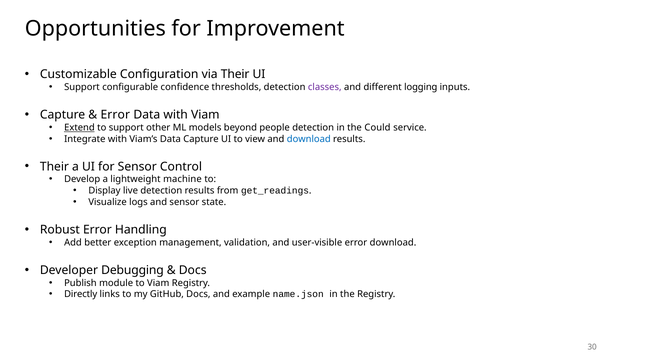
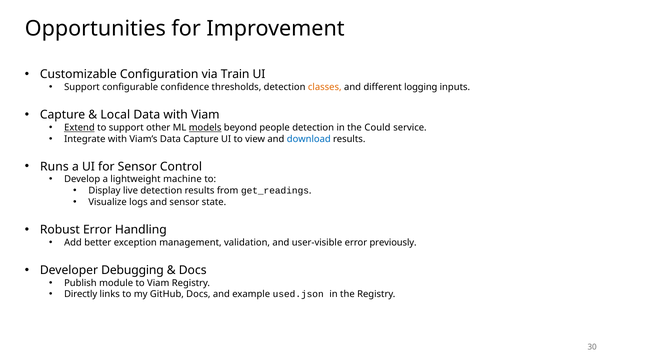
via Their: Their -> Train
classes colour: purple -> orange
Error at (115, 115): Error -> Local
models underline: none -> present
Their at (54, 166): Their -> Runs
error download: download -> previously
name.json: name.json -> used.json
